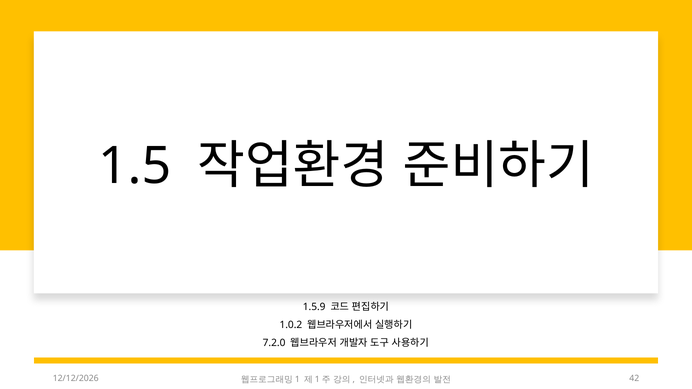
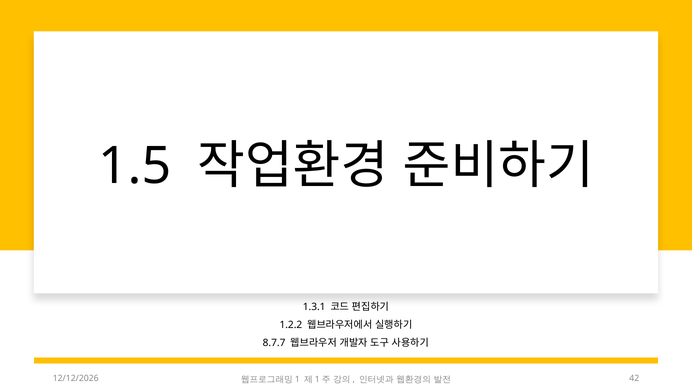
1.5.9: 1.5.9 -> 1.3.1
1.0.2: 1.0.2 -> 1.2.2
7.2.0: 7.2.0 -> 8.7.7
